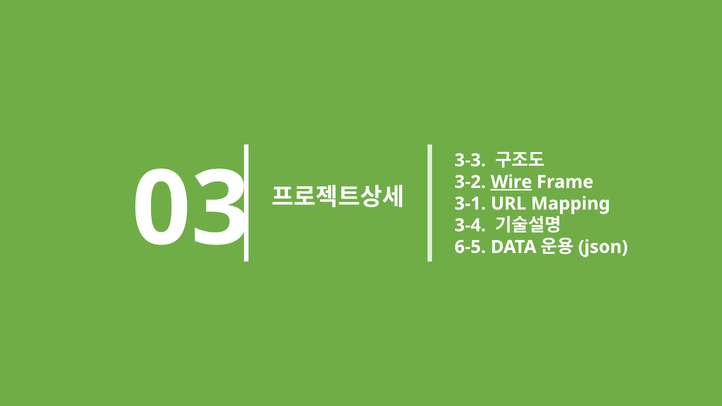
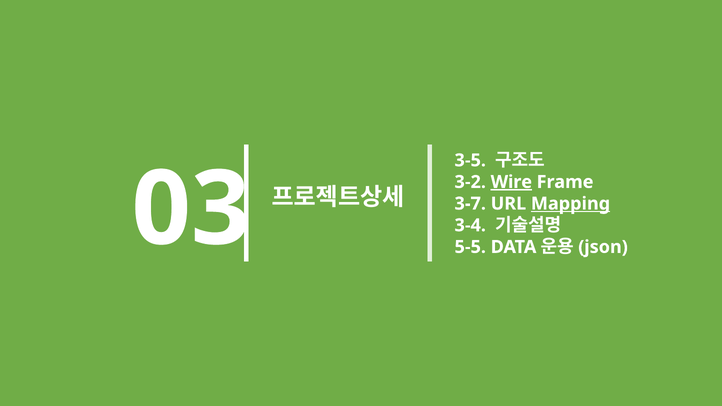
3-3: 3-3 -> 3-5
3-1: 3-1 -> 3-7
Mapping underline: none -> present
6-5: 6-5 -> 5-5
